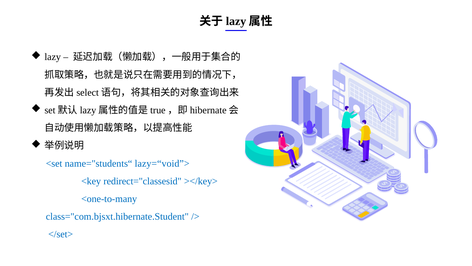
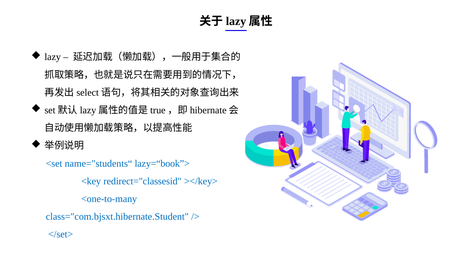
lazy=“void”>: lazy=“void”> -> lazy=“book”>
